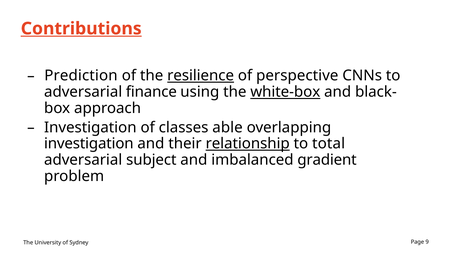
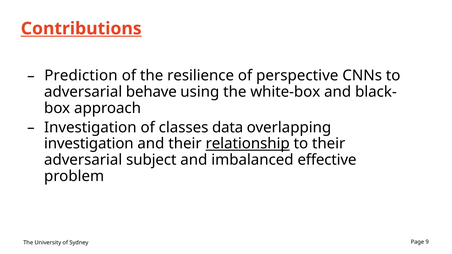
resilience underline: present -> none
finance: finance -> behave
white-box underline: present -> none
able: able -> data
to total: total -> their
gradient: gradient -> effective
